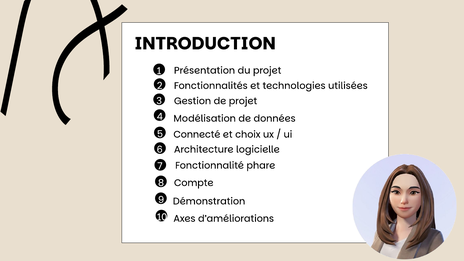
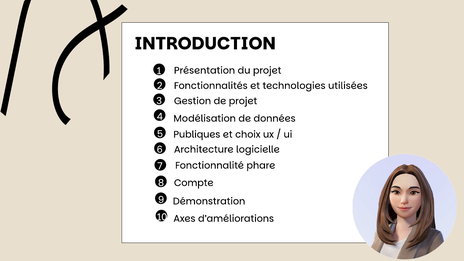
Connecté: Connecté -> Publiques
